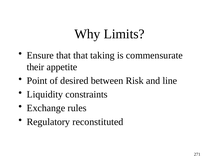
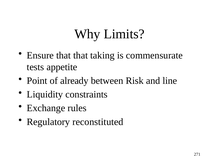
their: their -> tests
desired: desired -> already
